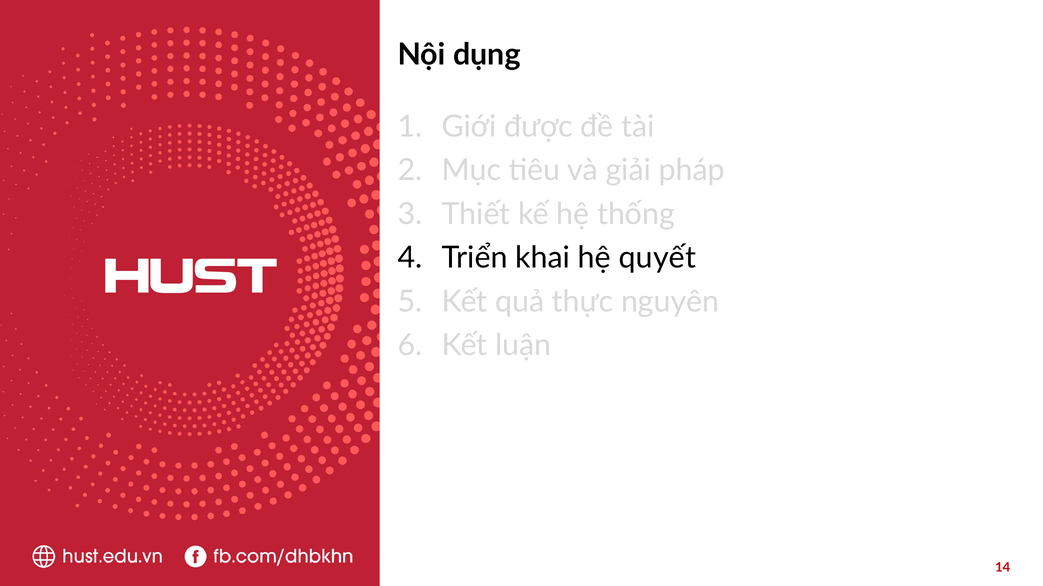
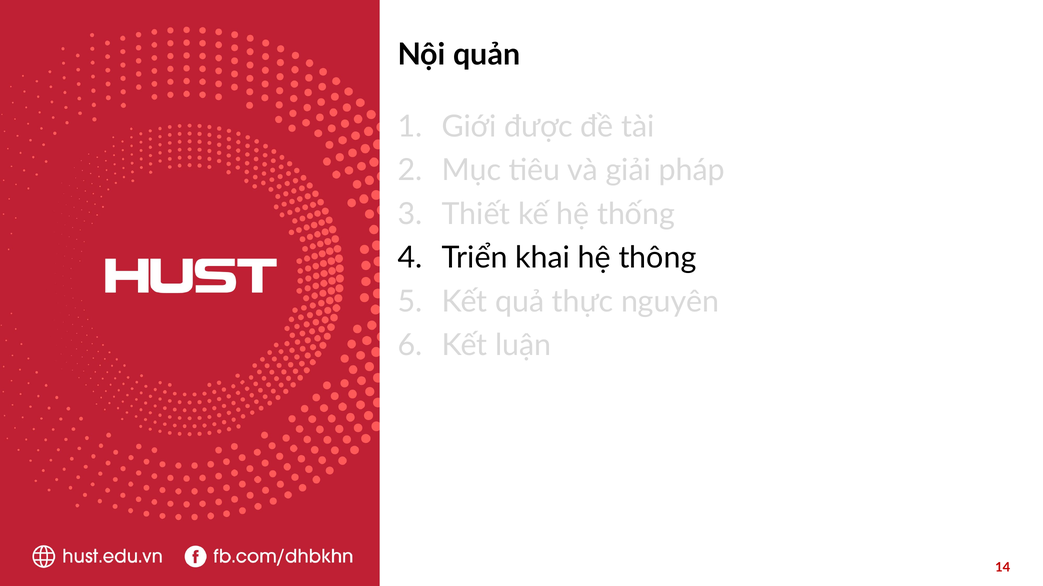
dụng: dụng -> quản
quyết: quyết -> thông
